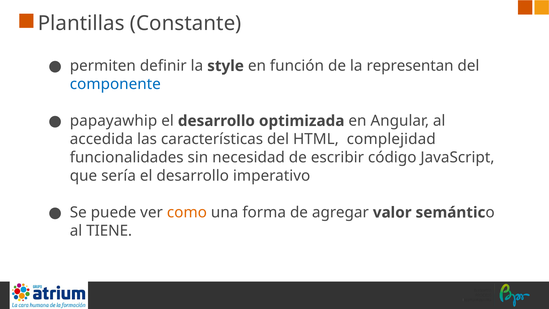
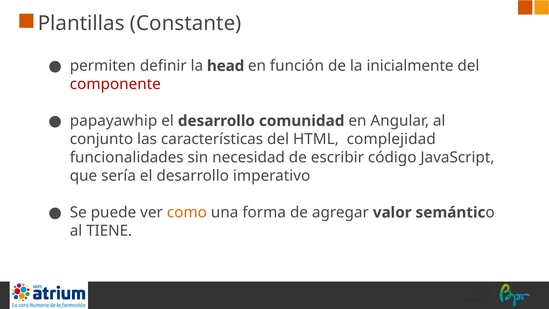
style: style -> head
representan: representan -> inicialmente
componente colour: blue -> red
optimizada: optimizada -> comunidad
accedida: accedida -> conjunto
